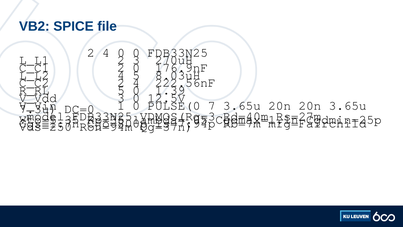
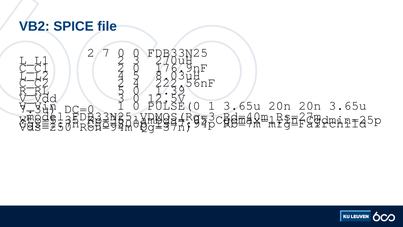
4 at (106, 52): 4 -> 7
7 at (212, 105): 7 -> 1
